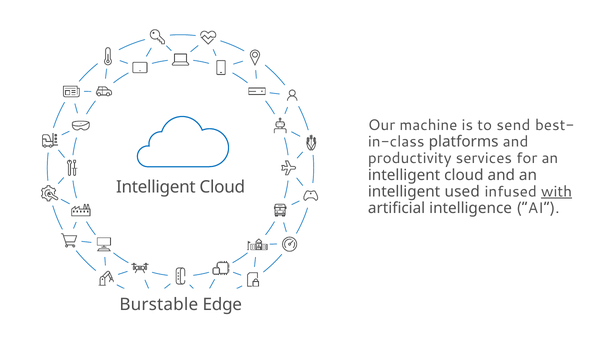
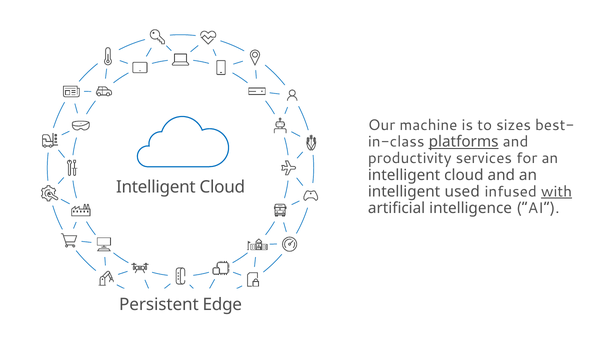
send: send -> sizes
platforms underline: none -> present
Burstable: Burstable -> Persistent
